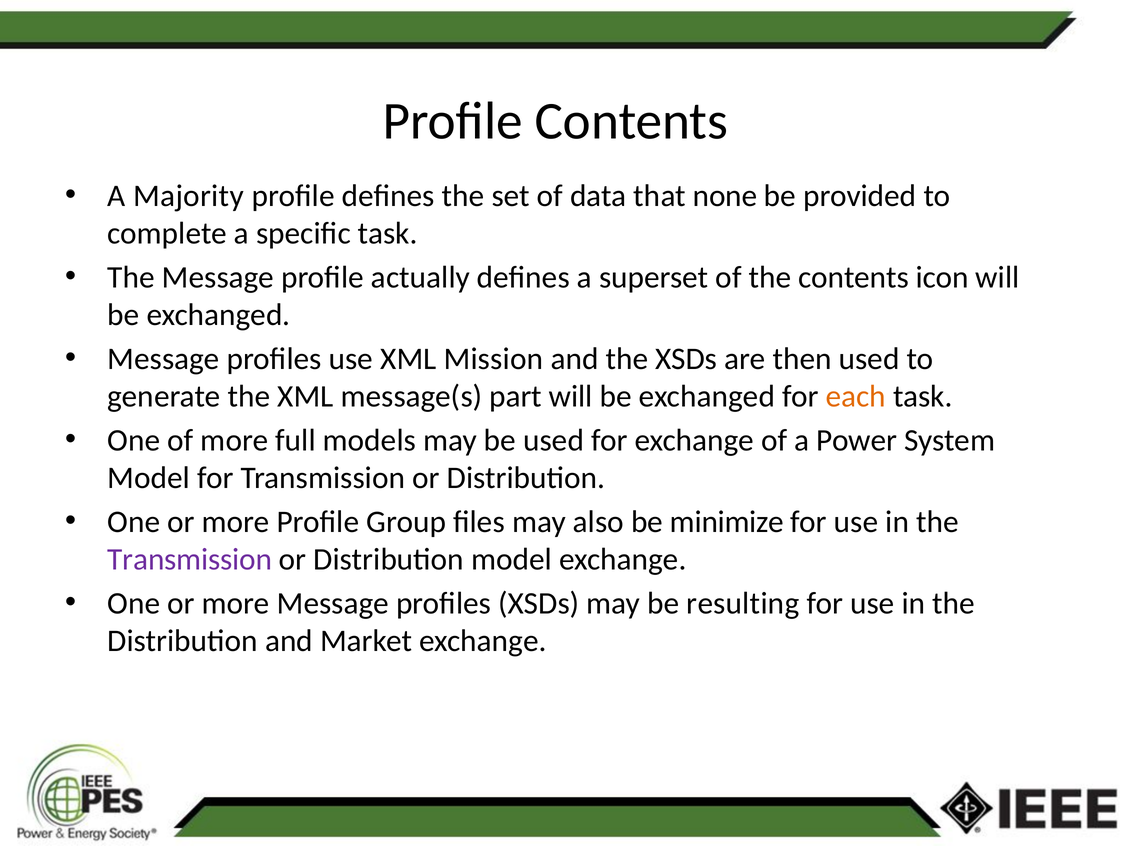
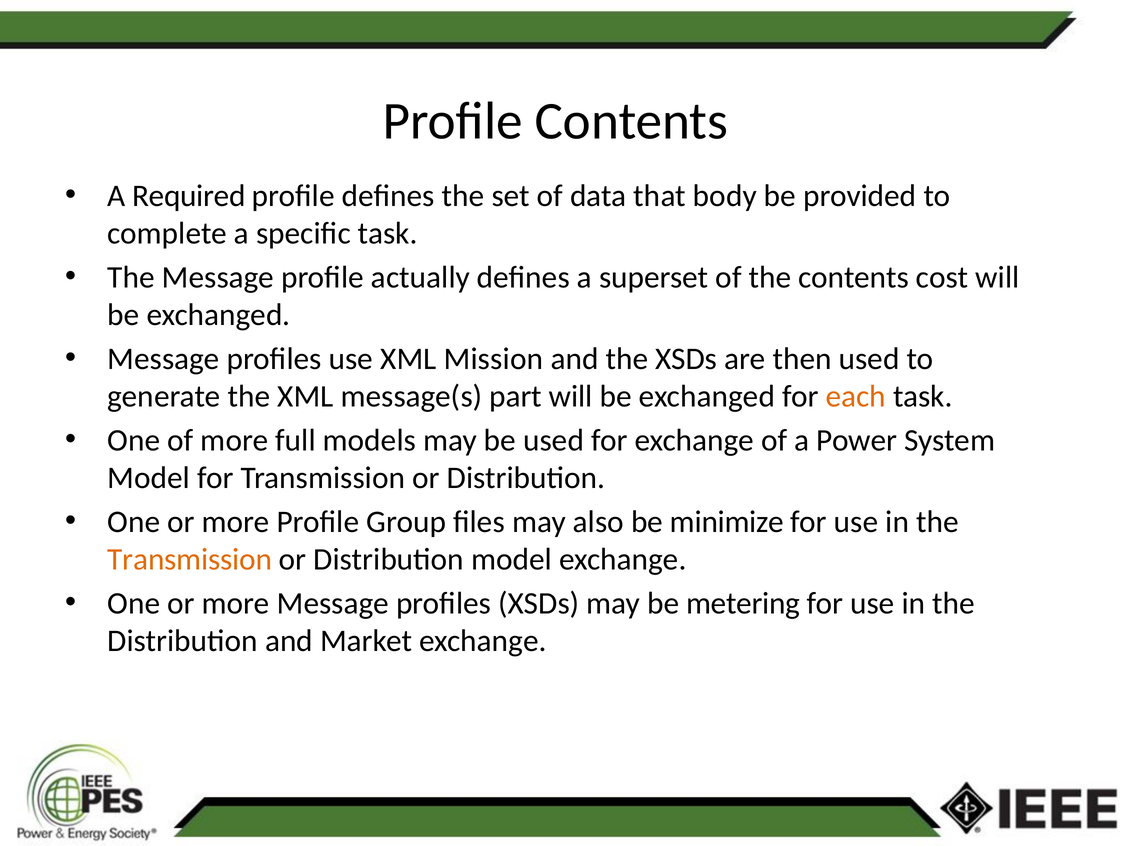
Majority: Majority -> Required
none: none -> body
icon: icon -> cost
Transmission at (190, 559) colour: purple -> orange
resulting: resulting -> metering
